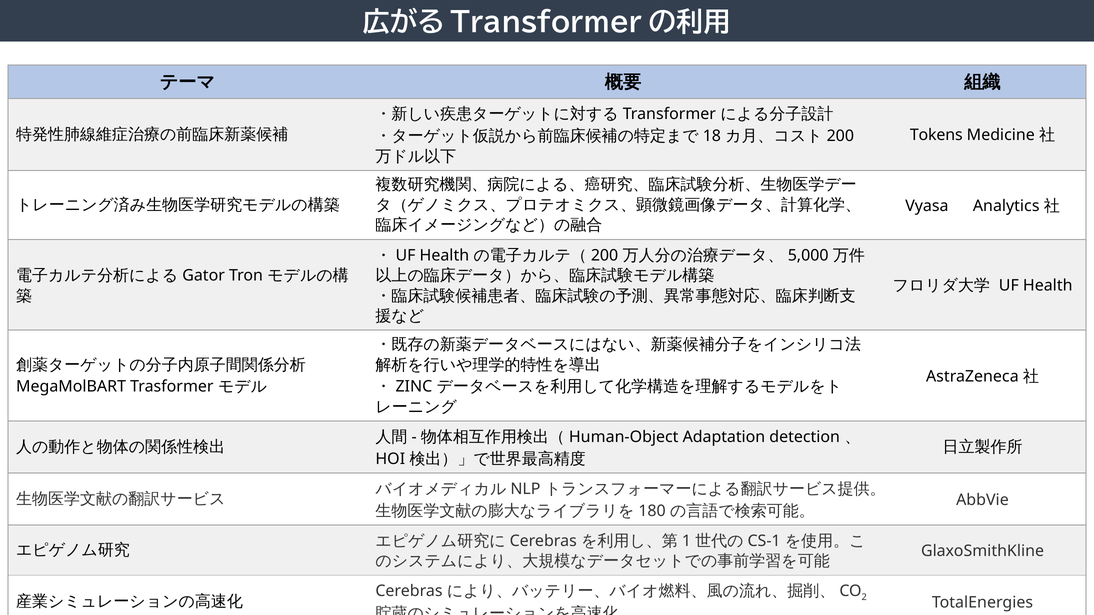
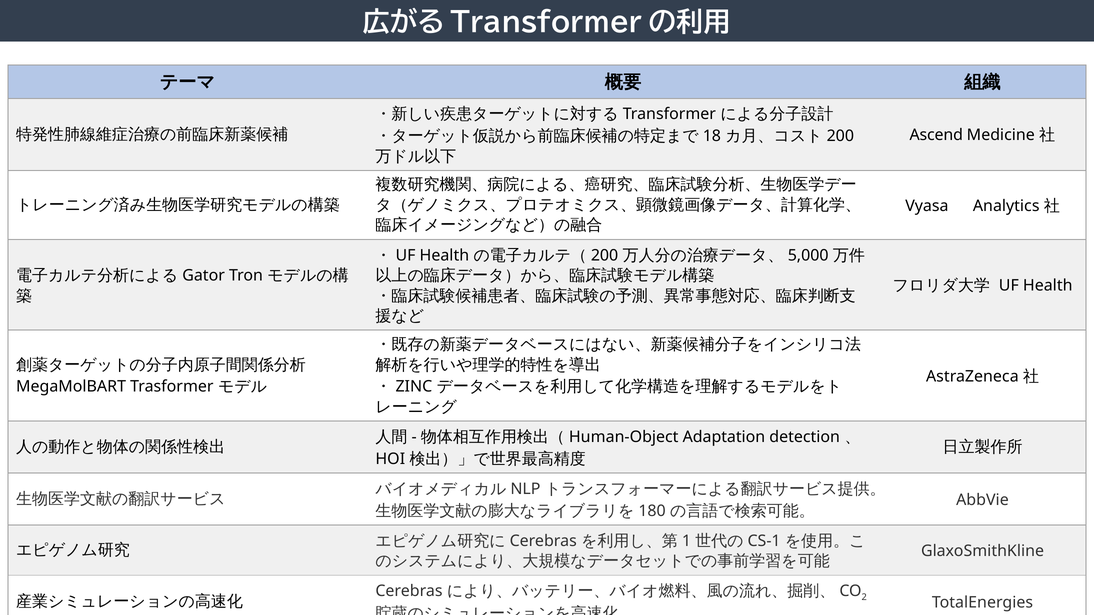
Tokens: Tokens -> Ascend
